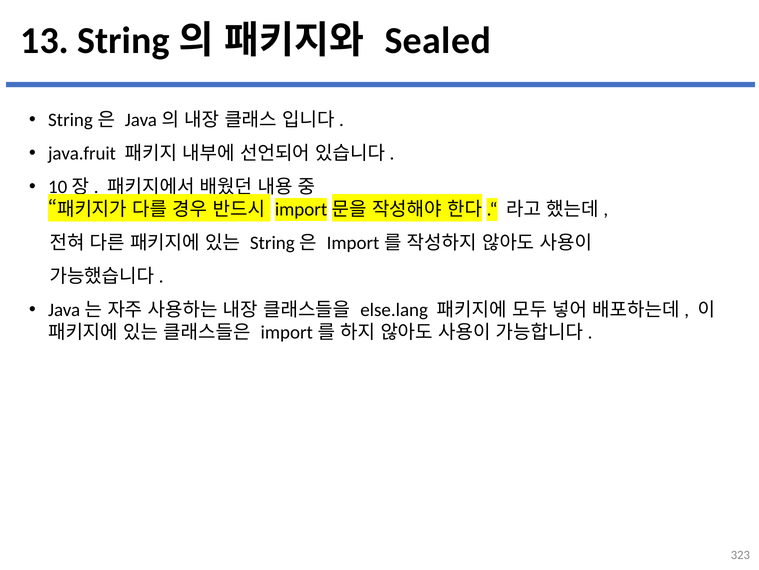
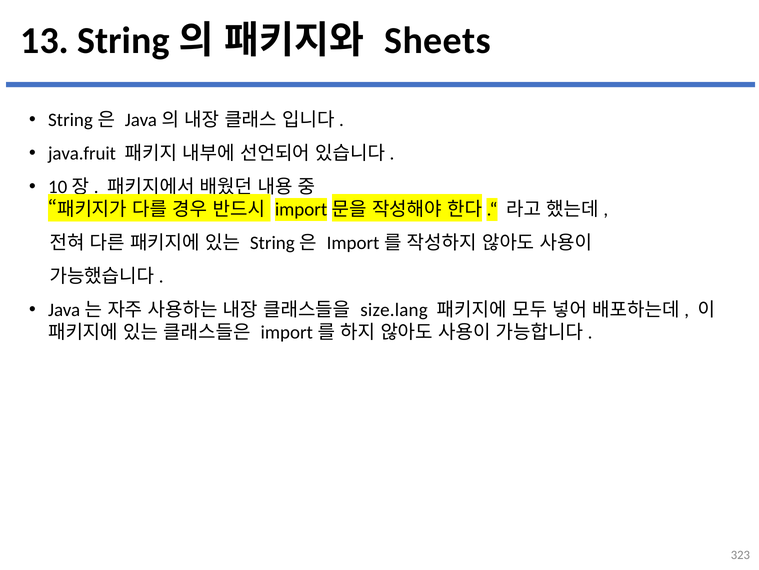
Sealed: Sealed -> Sheets
else.lang: else.lang -> size.lang
